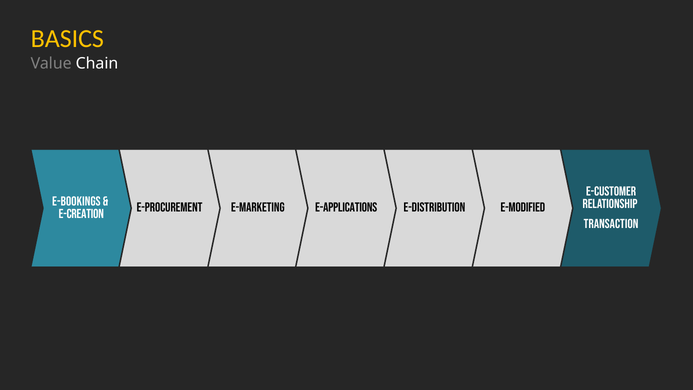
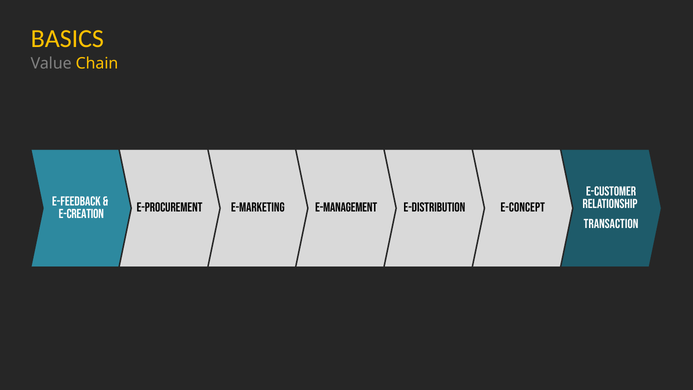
Chain colour: white -> yellow
E-BOOKINGS: E-BOOKINGS -> E-FEEDBACK
E-APPLICATIONS: E-APPLICATIONS -> E-MANAGEMENT
E-MODIFIED: E-MODIFIED -> E-CONCEPT
